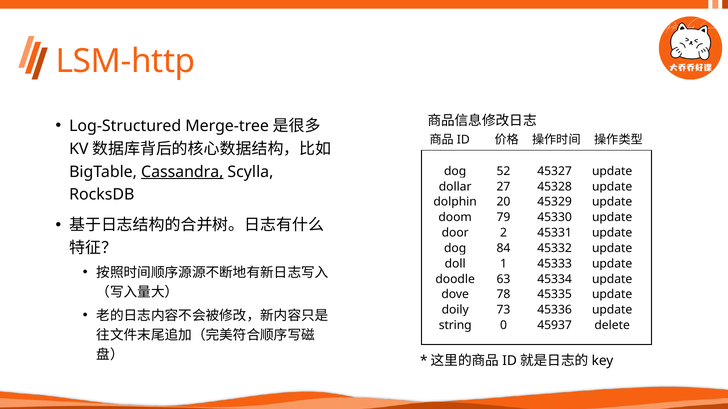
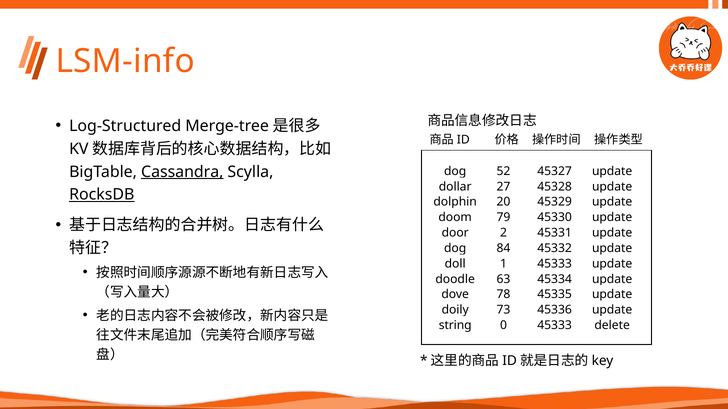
LSM-http: LSM-http -> LSM-info
RocksDB underline: none -> present
0 45937: 45937 -> 45333
